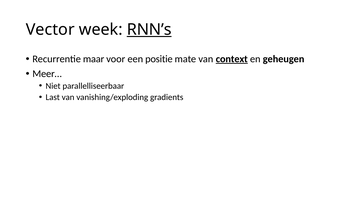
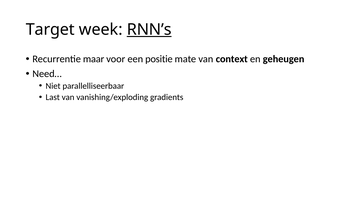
Vector: Vector -> Target
context underline: present -> none
Meer…: Meer… -> Need…
